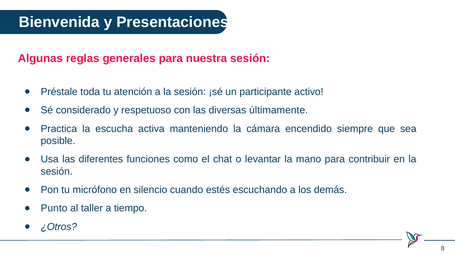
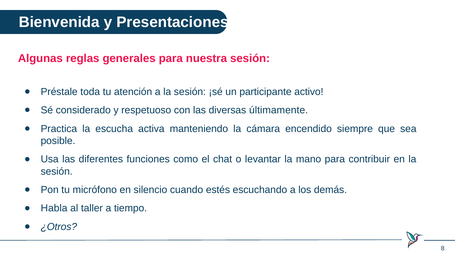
Punto: Punto -> Habla
